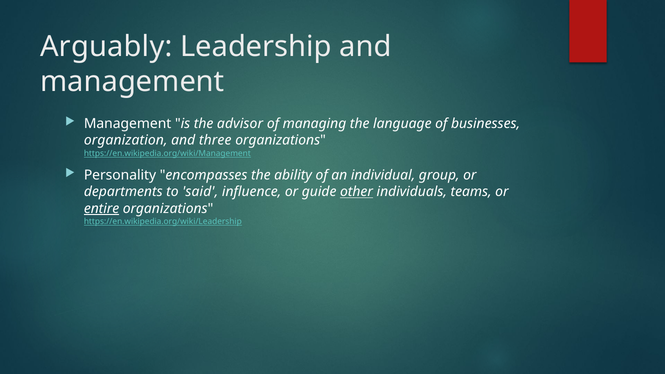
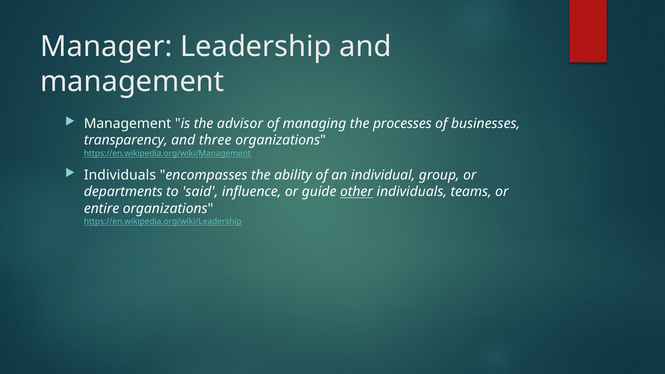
Arguably: Arguably -> Manager
language: language -> processes
organization: organization -> transparency
Personality at (120, 175): Personality -> Individuals
entire underline: present -> none
